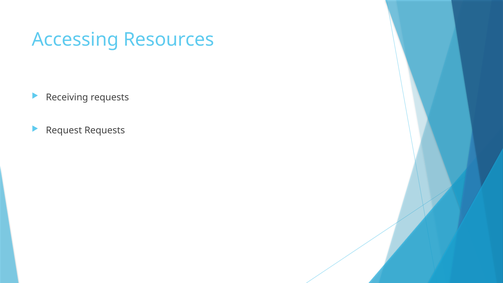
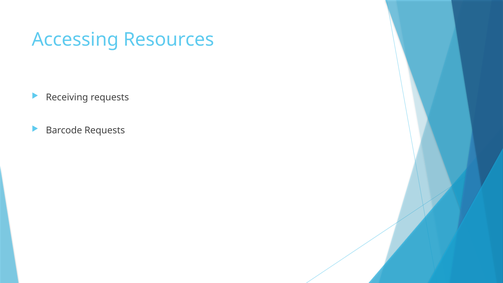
Request: Request -> Barcode
